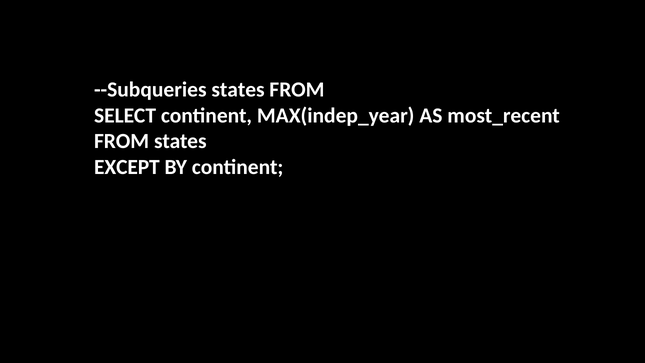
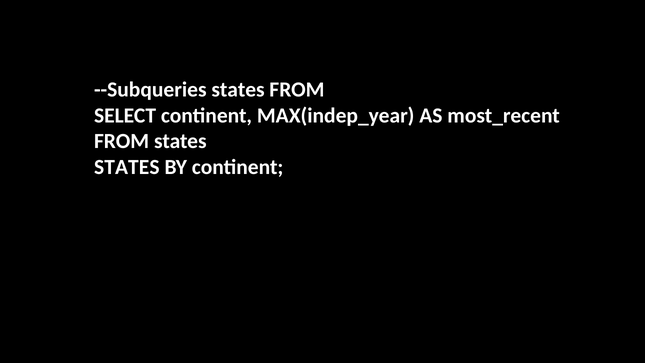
EXCEPT at (127, 167): EXCEPT -> STATES
